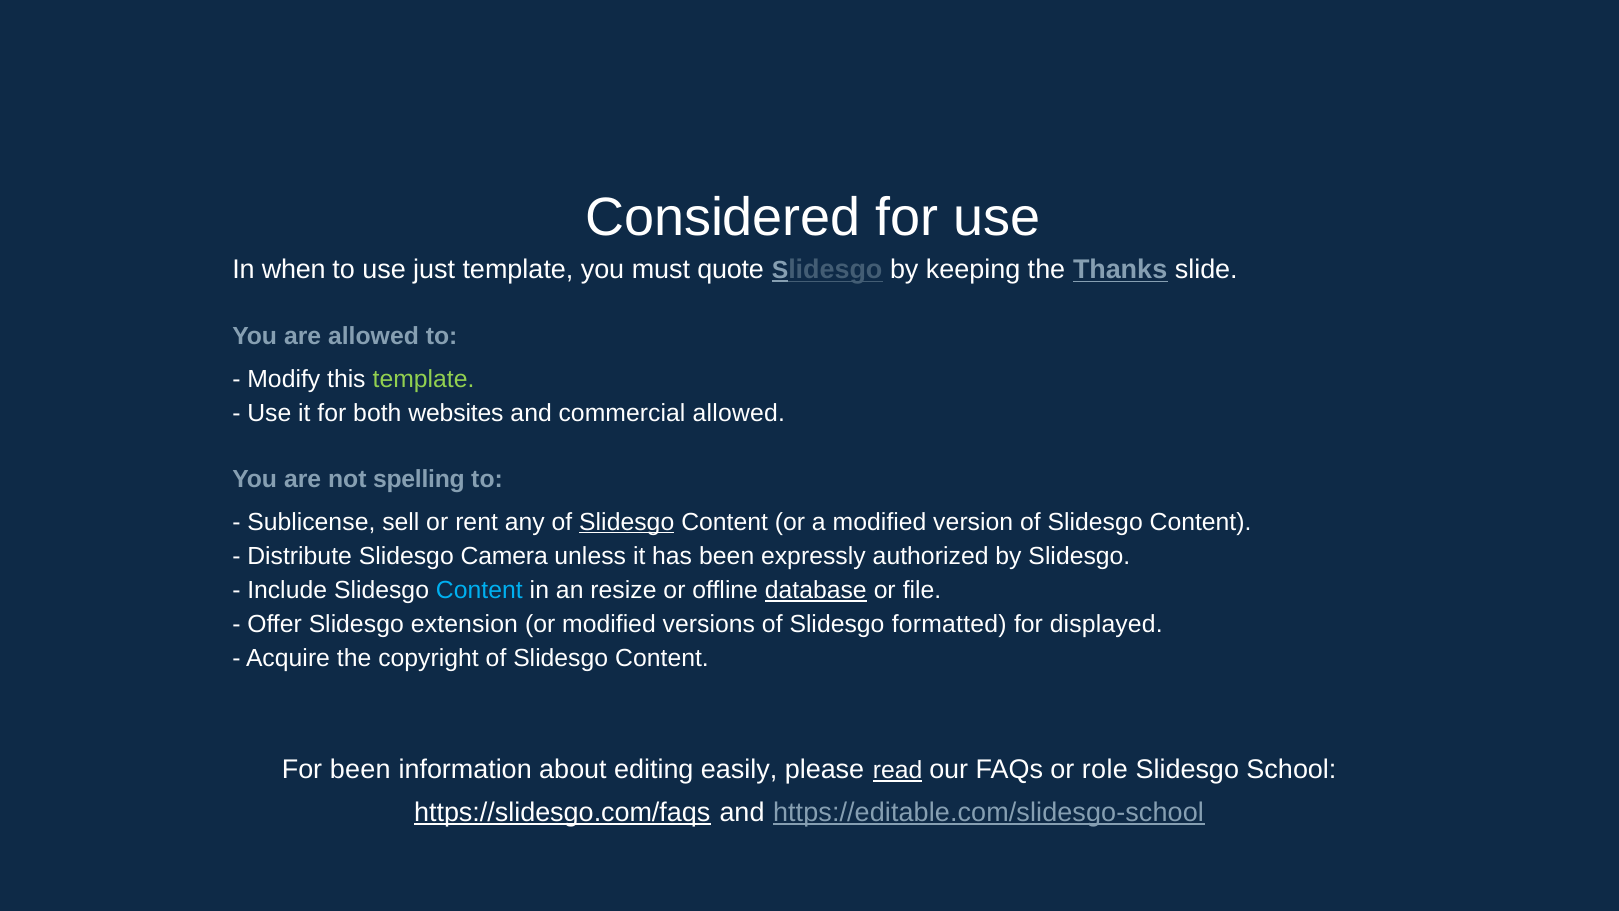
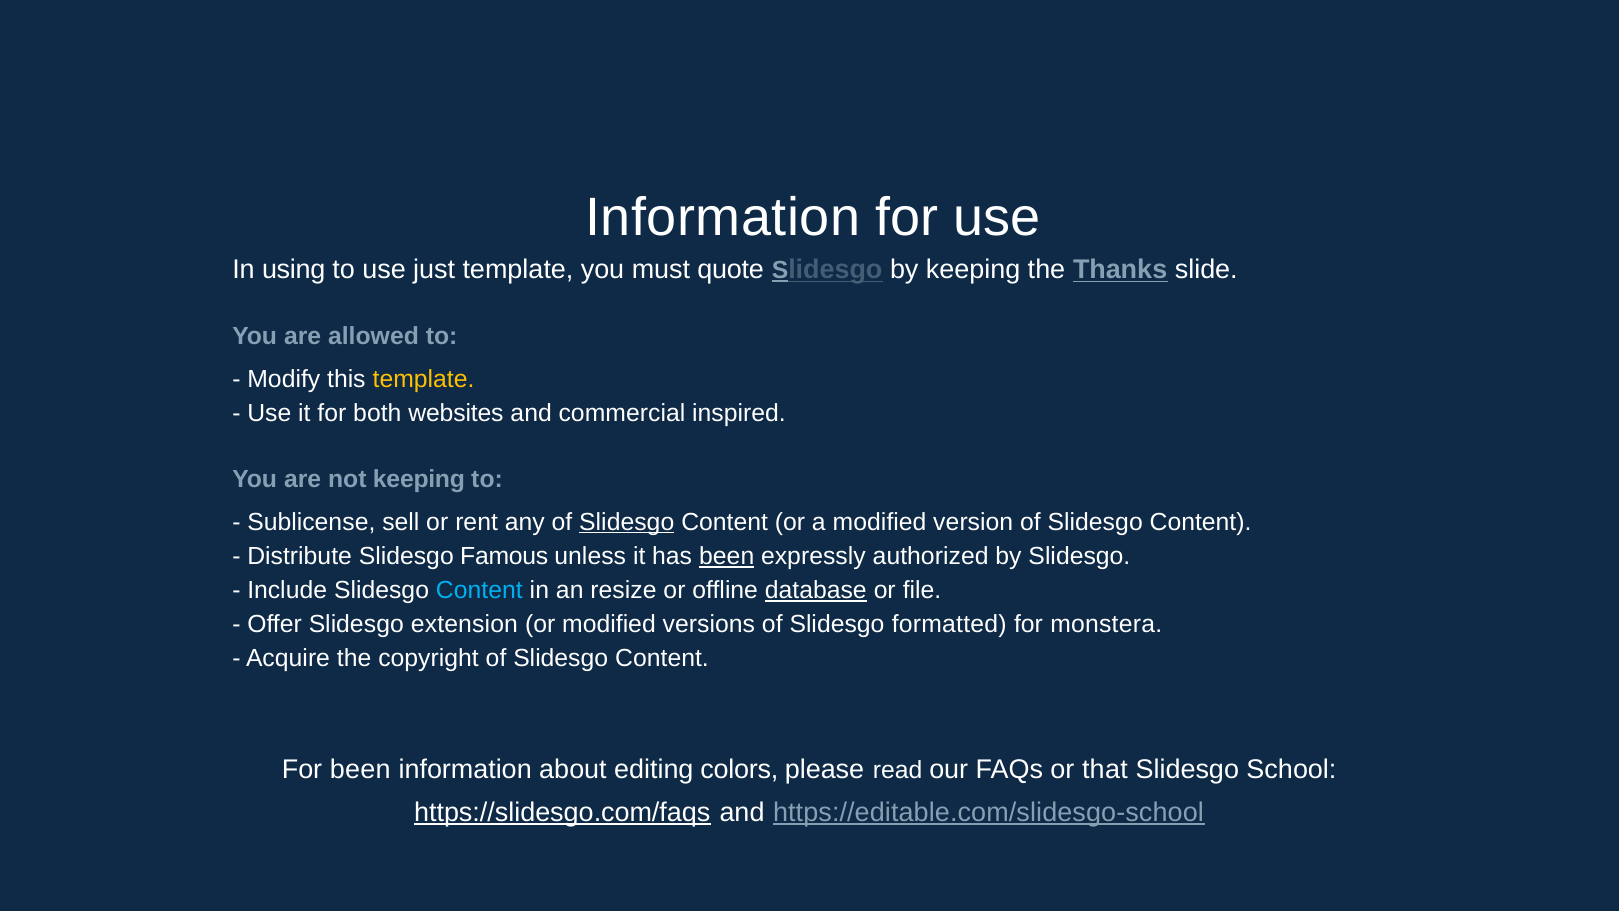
Considered at (723, 218): Considered -> Information
when: when -> using
template at (424, 379) colour: light green -> yellow
commercial allowed: allowed -> inspired
not spelling: spelling -> keeping
Camera: Camera -> Famous
been at (727, 556) underline: none -> present
displayed: displayed -> monstera
easily: easily -> colors
read underline: present -> none
role: role -> that
